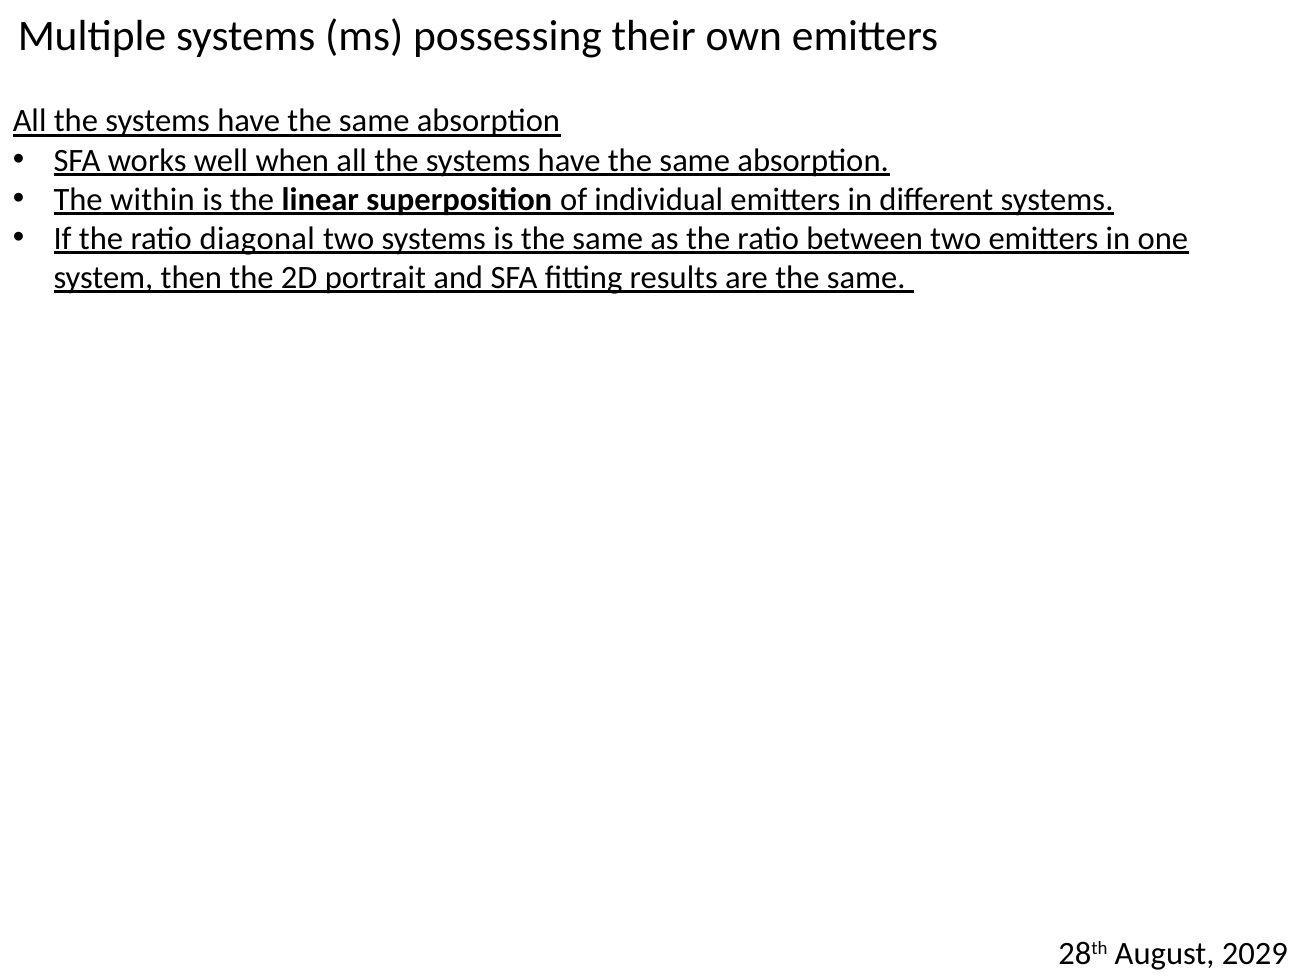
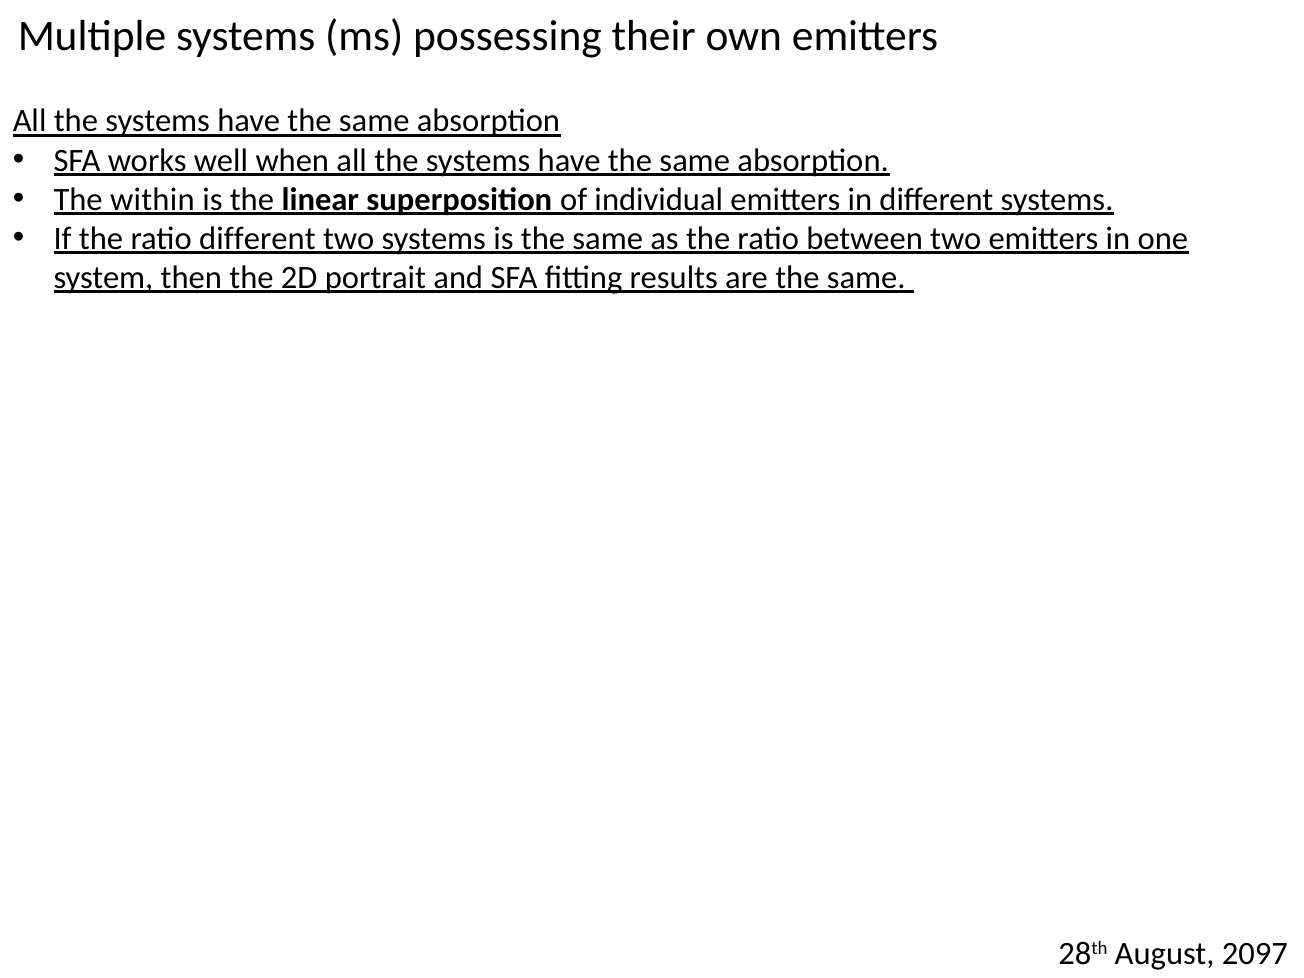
ratio diagonal: diagonal -> different
2029: 2029 -> 2097
